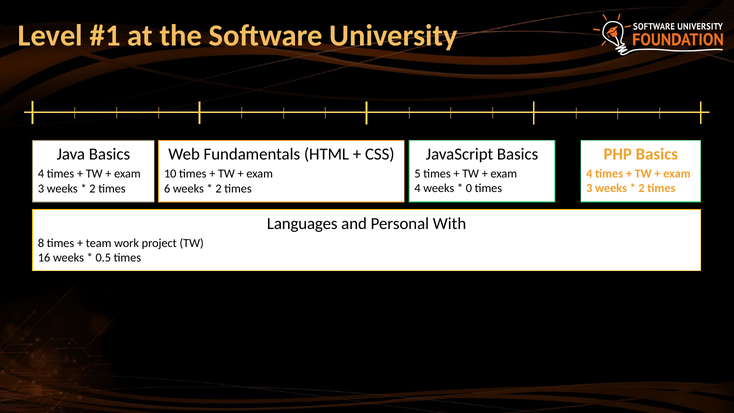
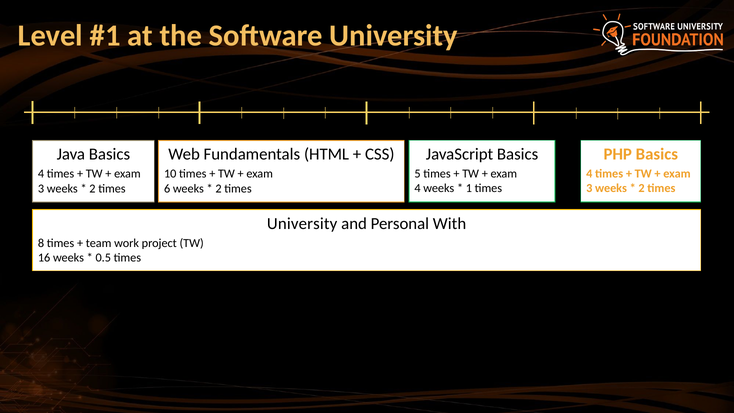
0: 0 -> 1
Languages at (302, 224): Languages -> University
